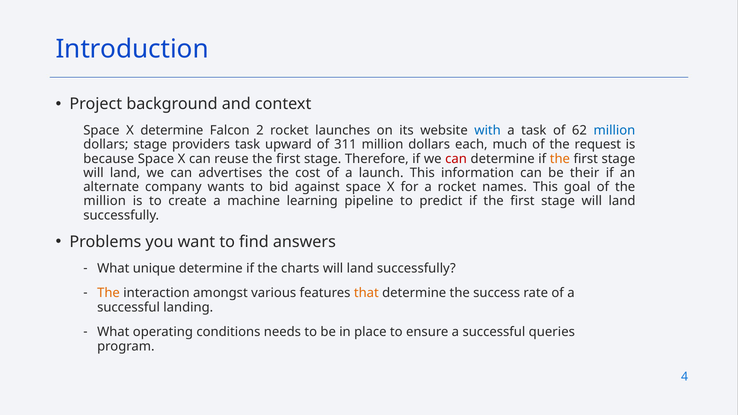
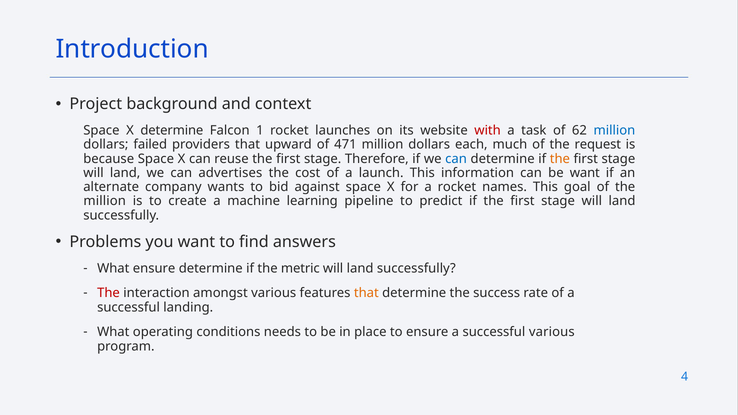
2: 2 -> 1
with colour: blue -> red
dollars stage: stage -> failed
providers task: task -> that
311: 311 -> 471
can at (456, 159) colour: red -> blue
be their: their -> want
What unique: unique -> ensure
charts: charts -> metric
The at (109, 293) colour: orange -> red
successful queries: queries -> various
